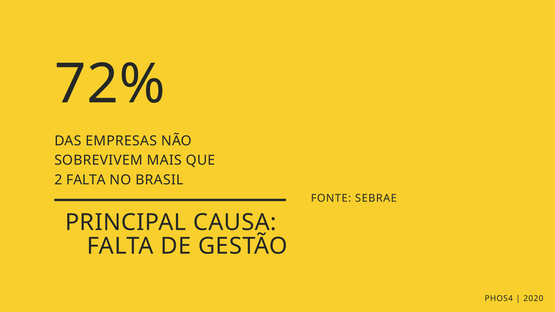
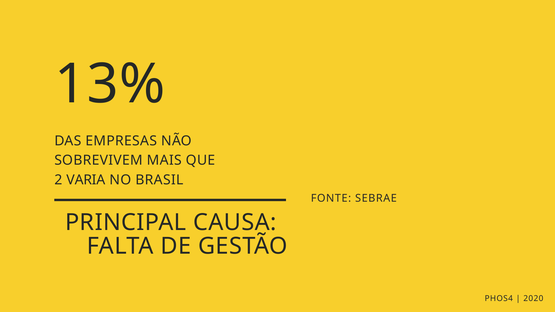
72%: 72% -> 13%
2 FALTA: FALTA -> VARIA
